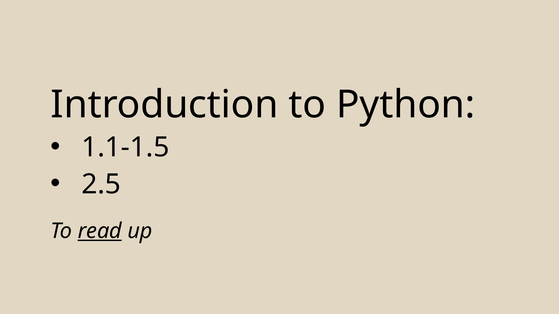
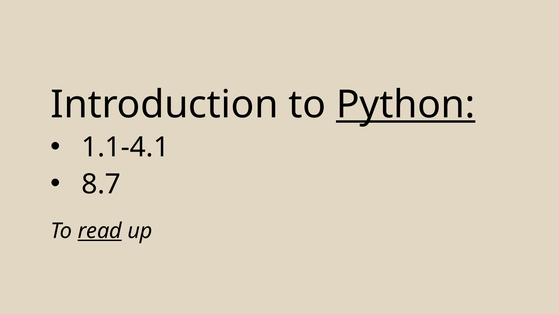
Python underline: none -> present
1.1-1.5: 1.1-1.5 -> 1.1-4.1
2.5: 2.5 -> 8.7
